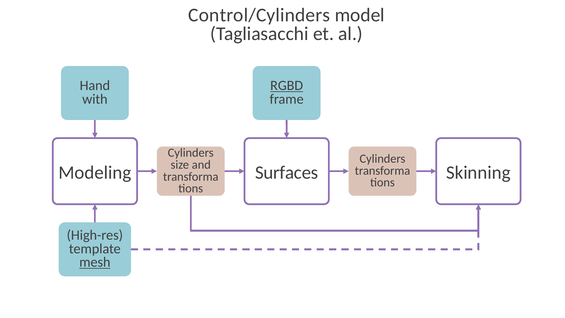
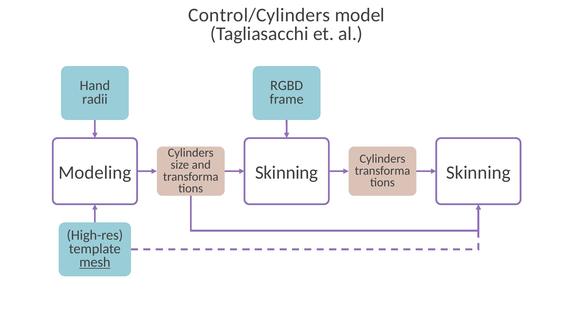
RGBD underline: present -> none
with: with -> radii
Modeling Surfaces: Surfaces -> Skinning
